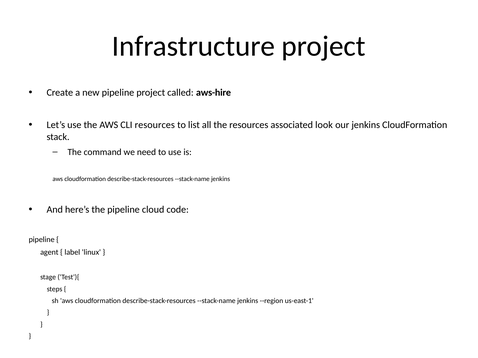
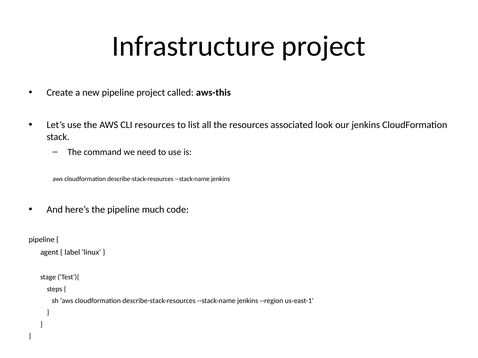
aws-hire: aws-hire -> aws-this
cloud: cloud -> much
